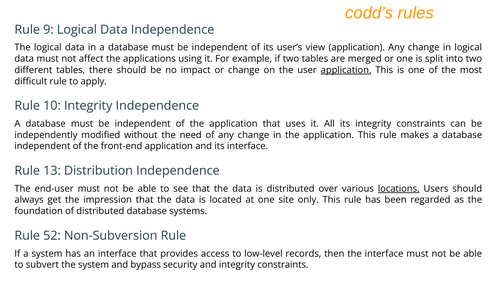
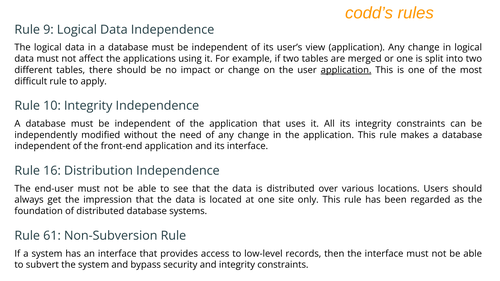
13: 13 -> 16
locations underline: present -> none
52: 52 -> 61
